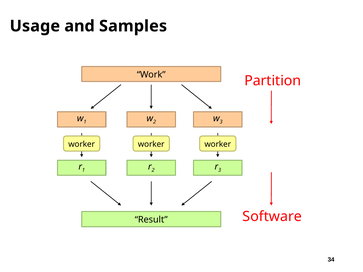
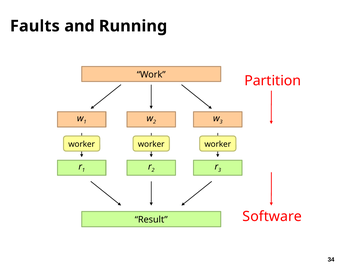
Usage: Usage -> Faults
Samples: Samples -> Running
